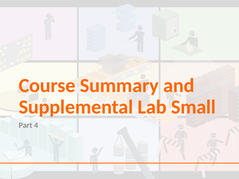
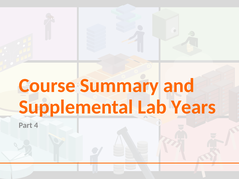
Small: Small -> Years
